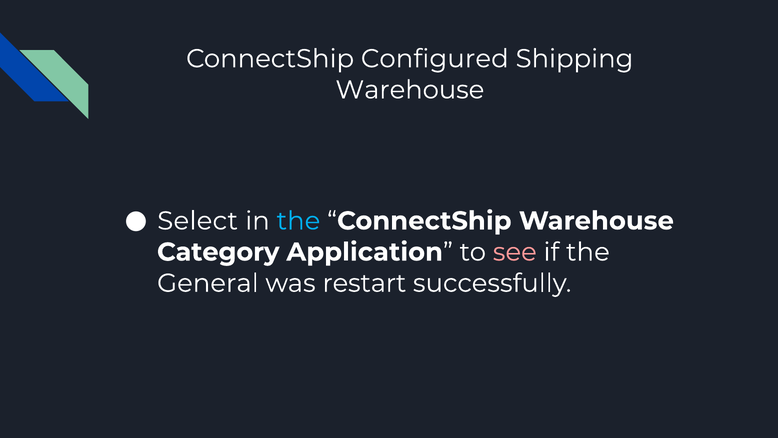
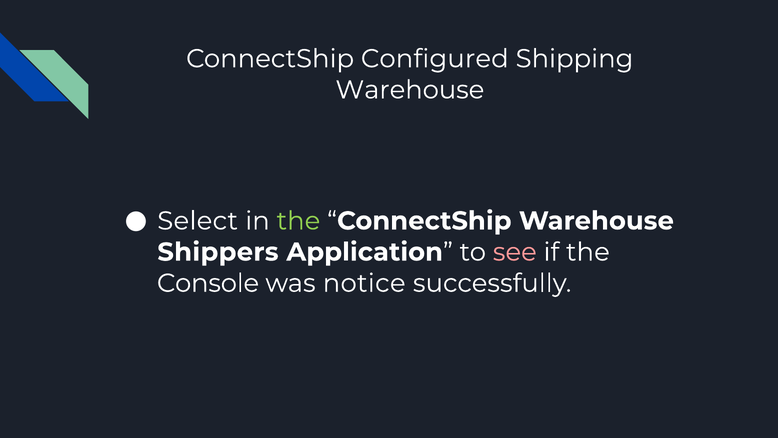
the at (298, 221) colour: light blue -> light green
Category: Category -> Shippers
General: General -> Console
restart: restart -> notice
